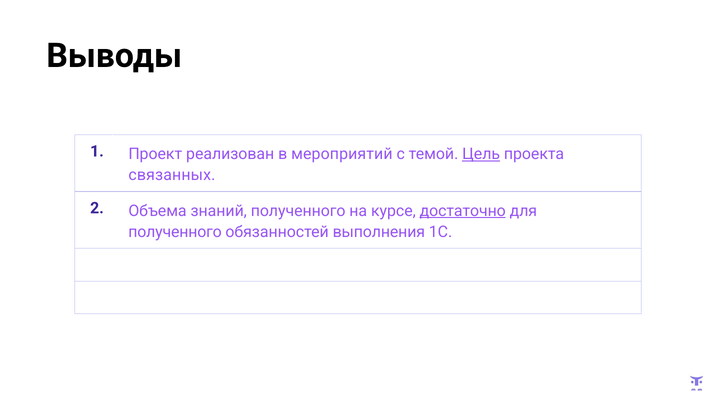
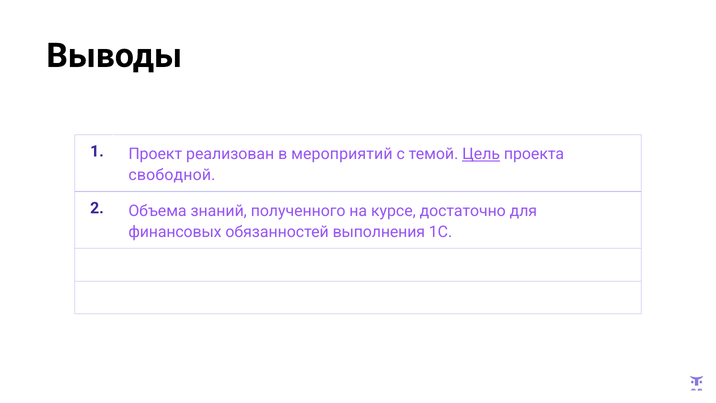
связанных: связанных -> свободной
достаточно underline: present -> none
полученного at (175, 232): полученного -> финансовых
